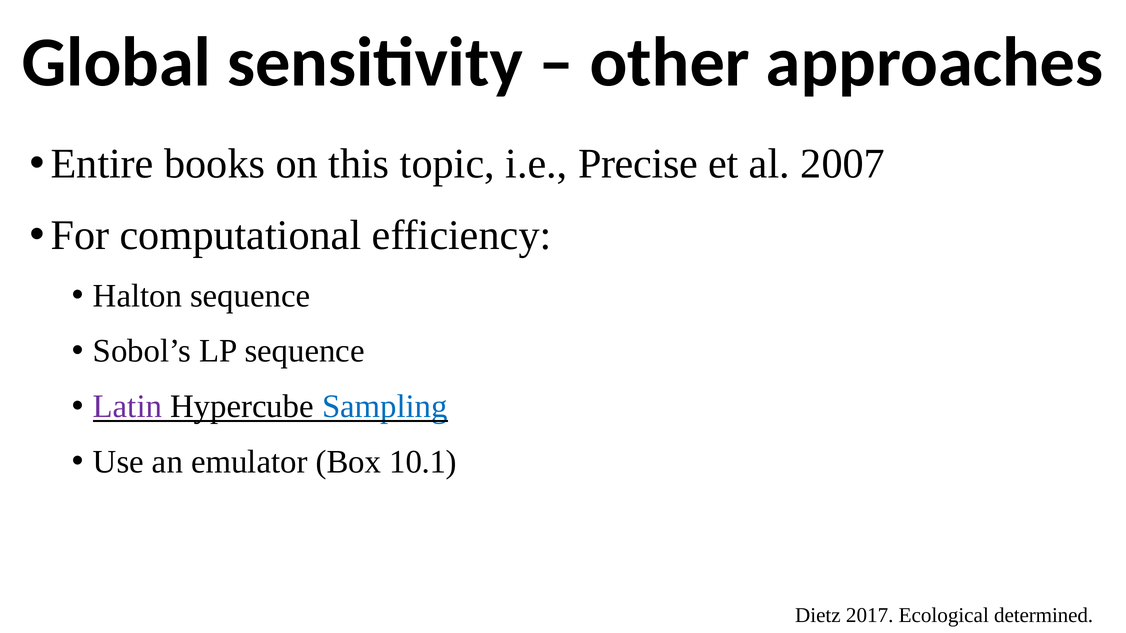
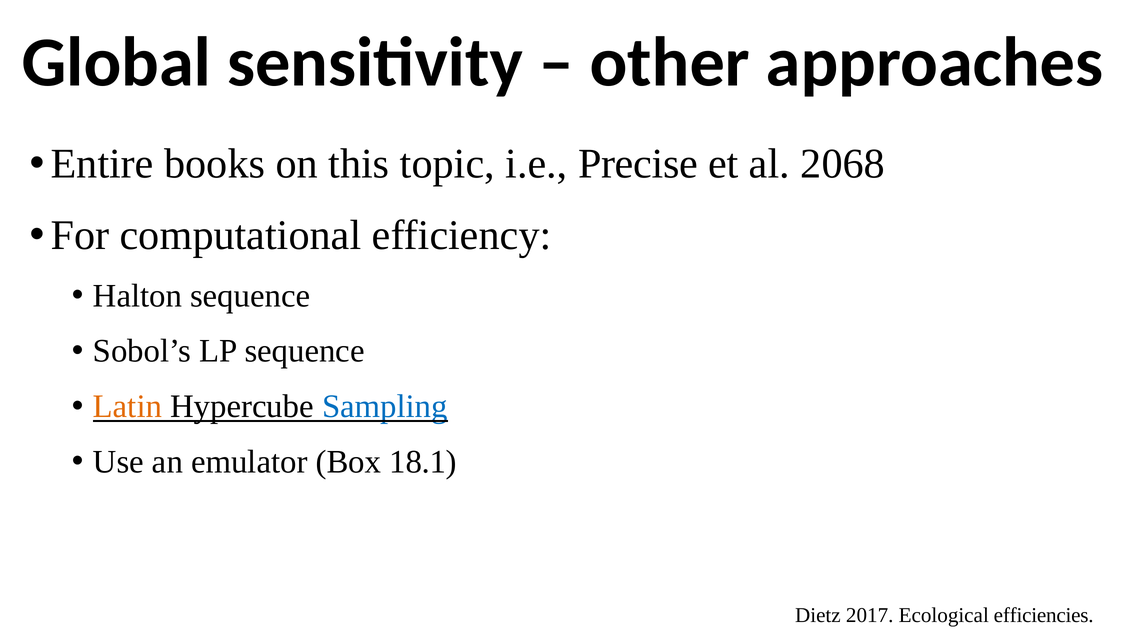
2007: 2007 -> 2068
Latin colour: purple -> orange
10.1: 10.1 -> 18.1
determined: determined -> efficiencies
